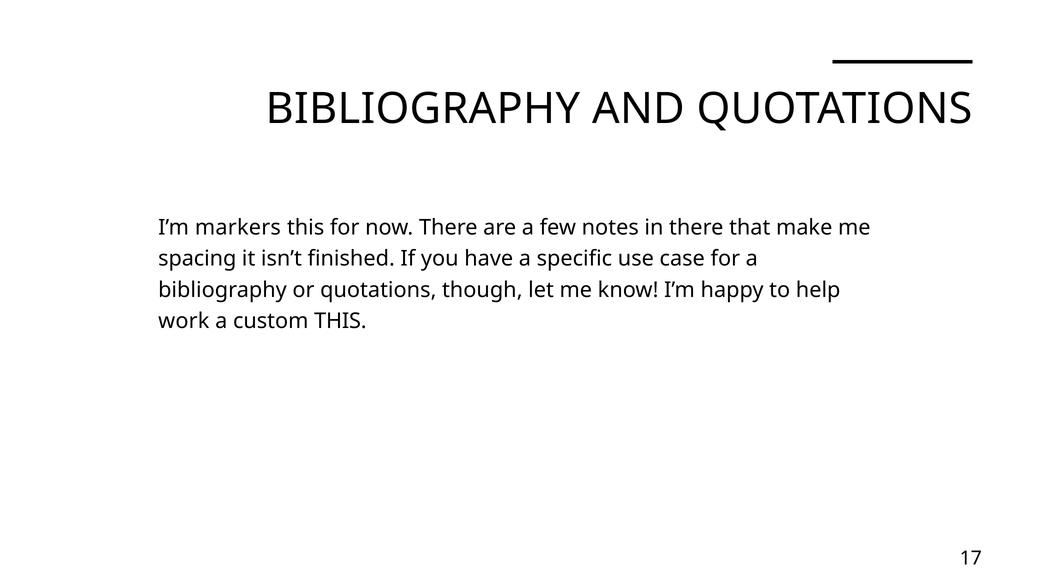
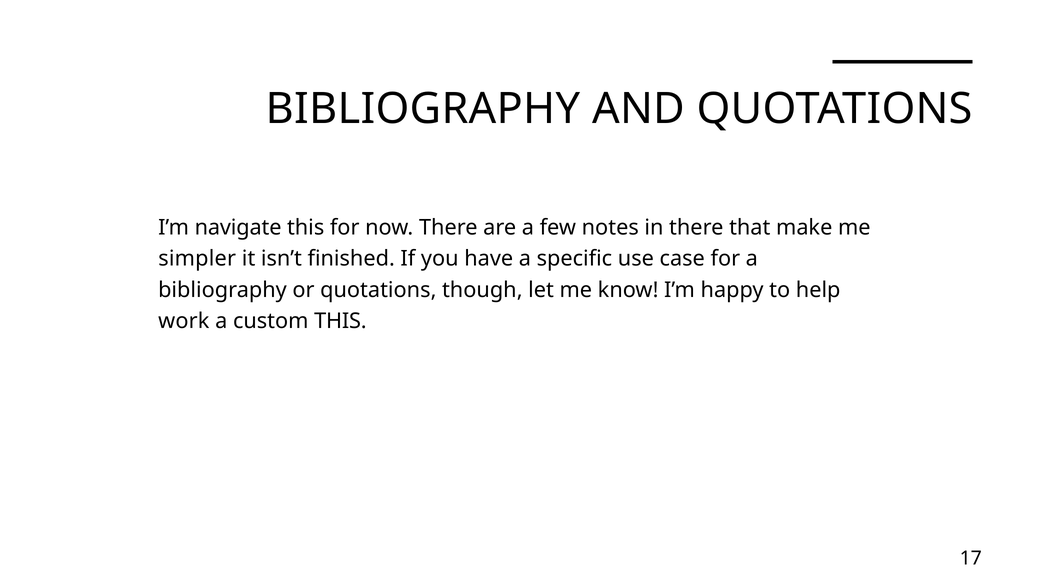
markers: markers -> navigate
spacing: spacing -> simpler
